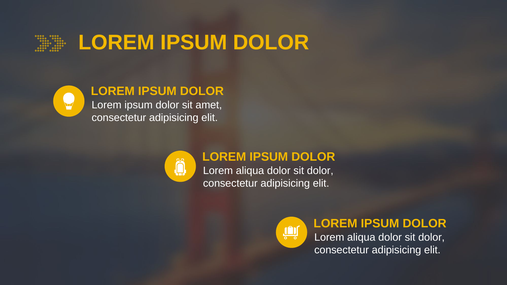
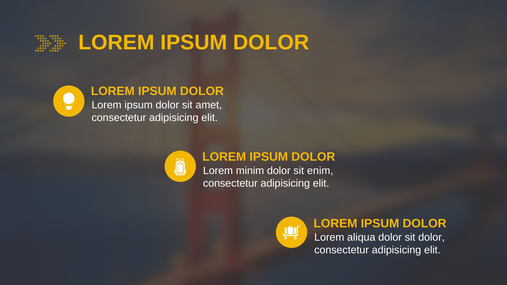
aliqua at (250, 171): aliqua -> minim
dolor at (320, 171): dolor -> enim
